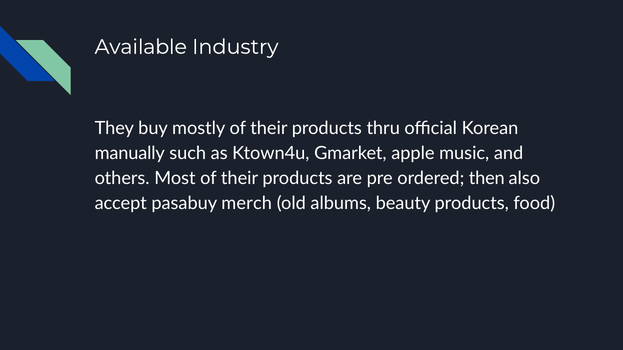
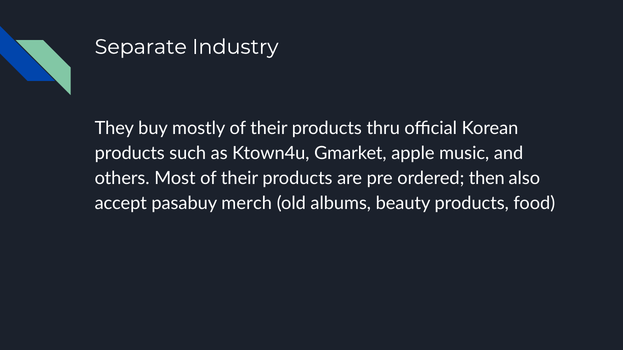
Available: Available -> Separate
manually at (130, 154): manually -> products
